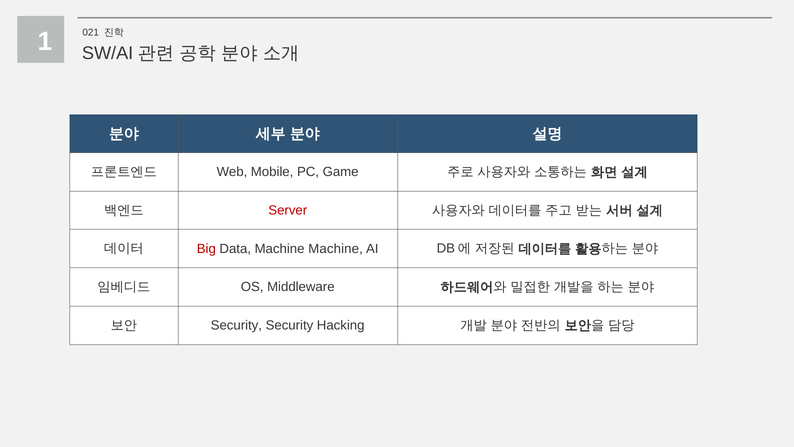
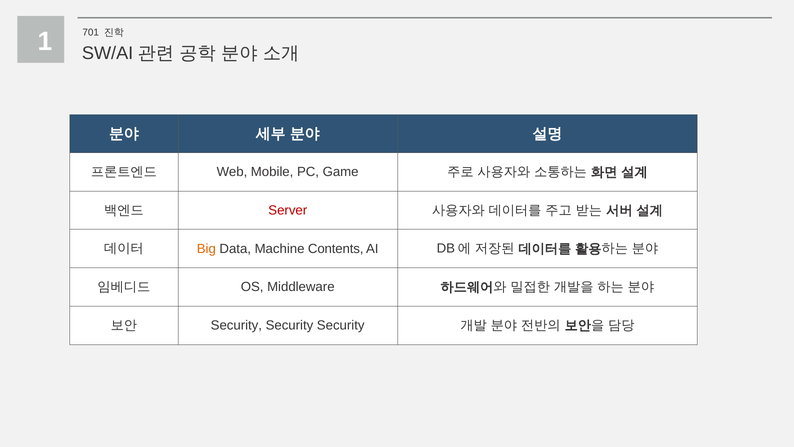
021: 021 -> 701
Big colour: red -> orange
Machine Machine: Machine -> Contents
Hacking at (341, 325): Hacking -> Security
